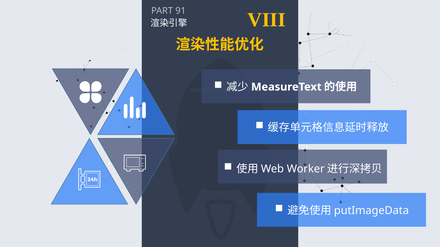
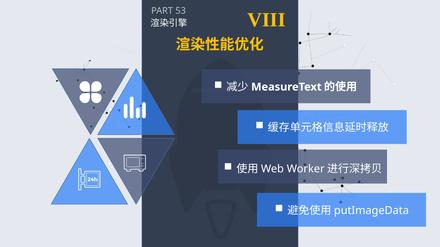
91: 91 -> 53
